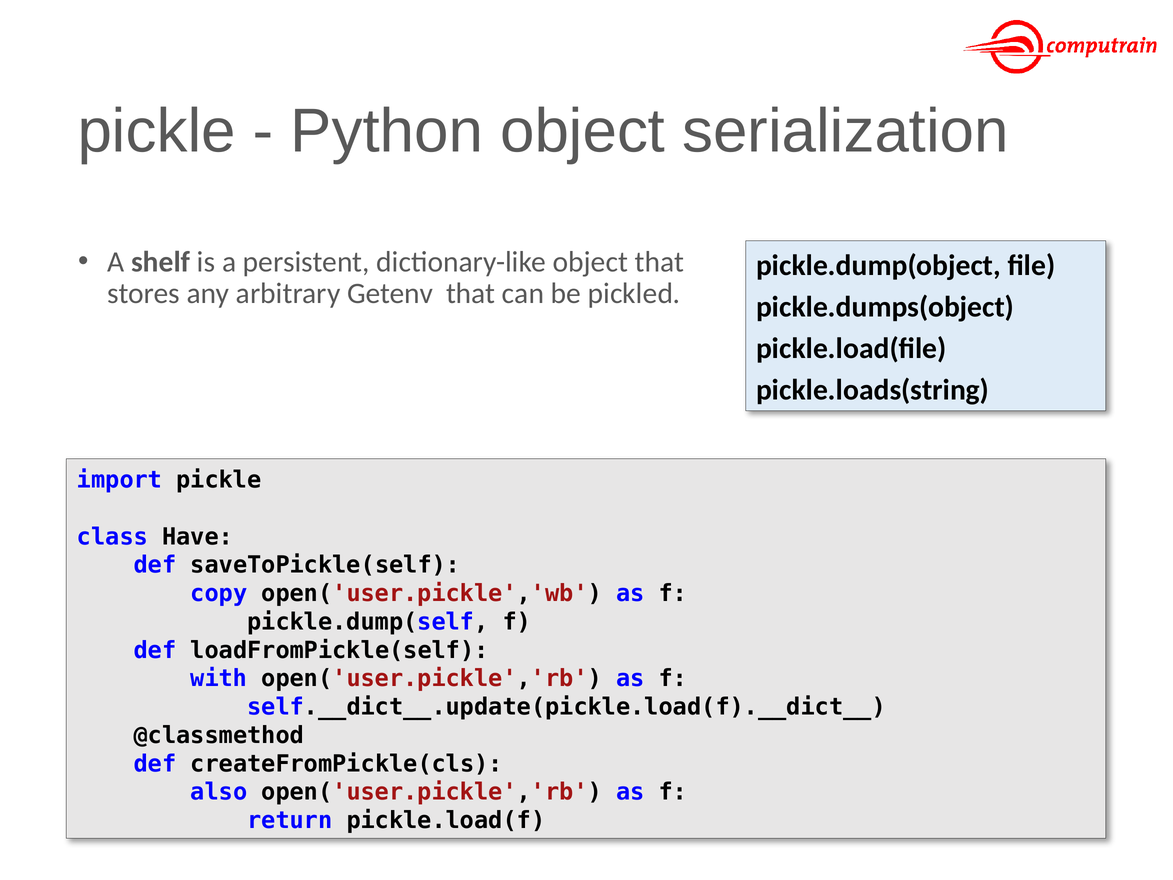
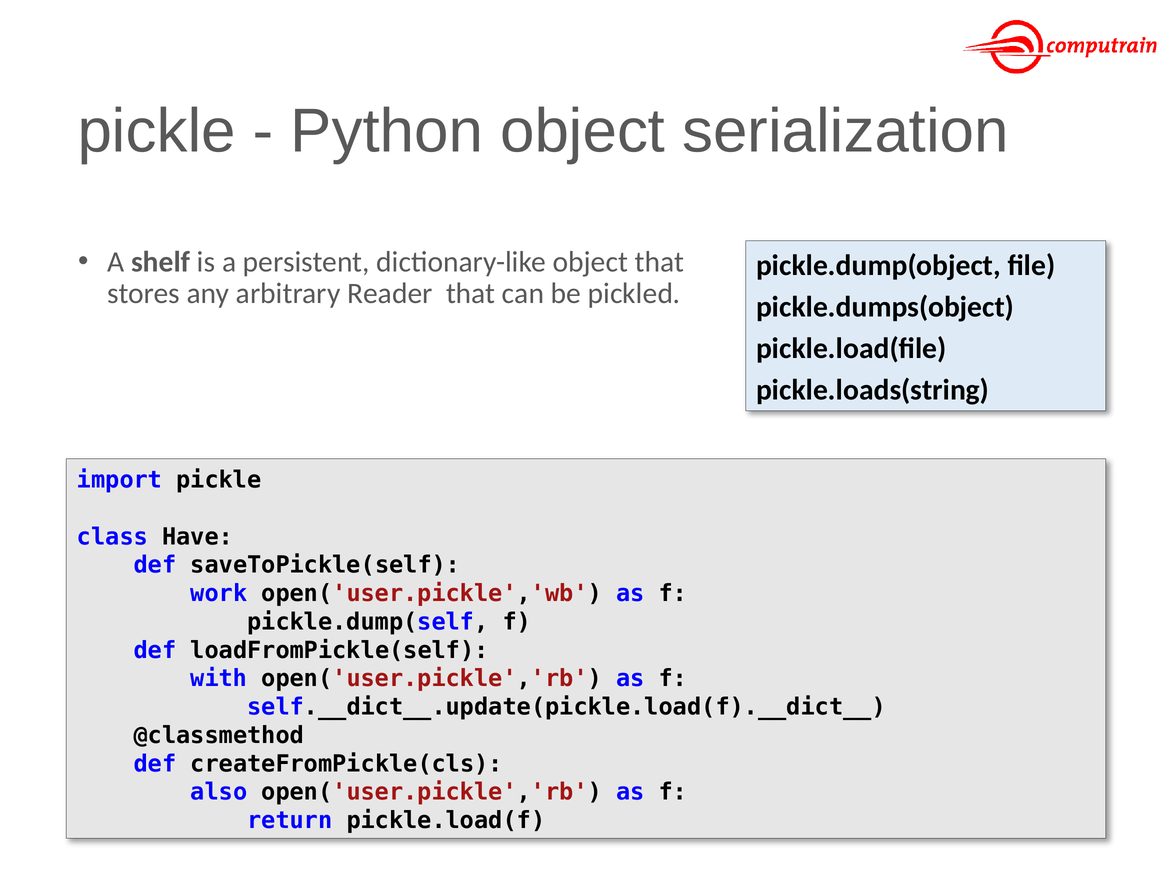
Getenv: Getenv -> Reader
copy: copy -> work
